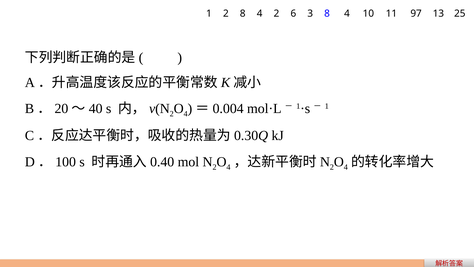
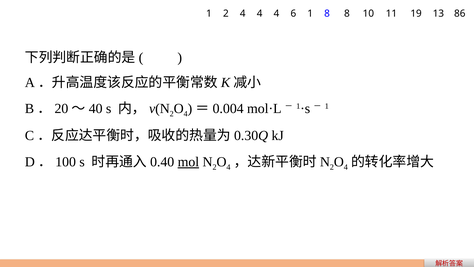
2 8: 8 -> 4
2 at (276, 14): 2 -> 4
6 3: 3 -> 1
4 at (347, 14): 4 -> 8
97: 97 -> 19
25: 25 -> 86
mol underline: none -> present
